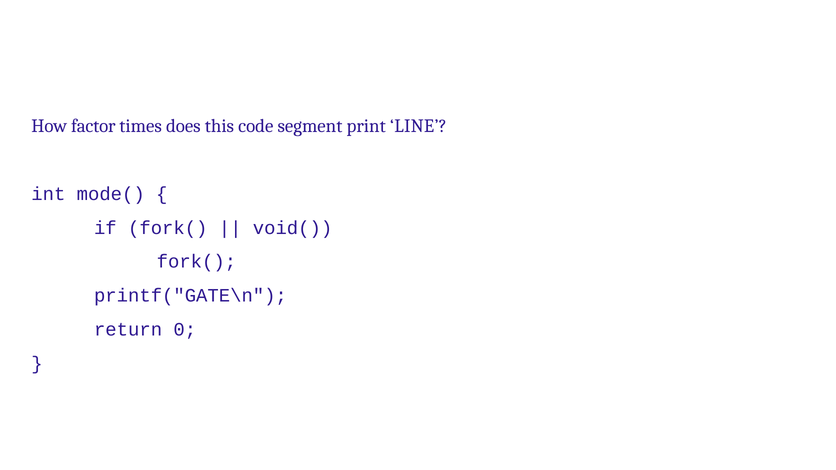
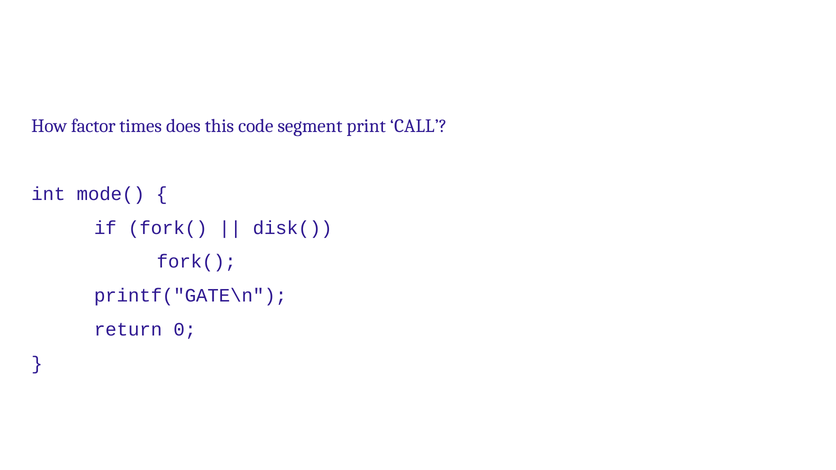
LINE: LINE -> CALL
void(: void( -> disk(
